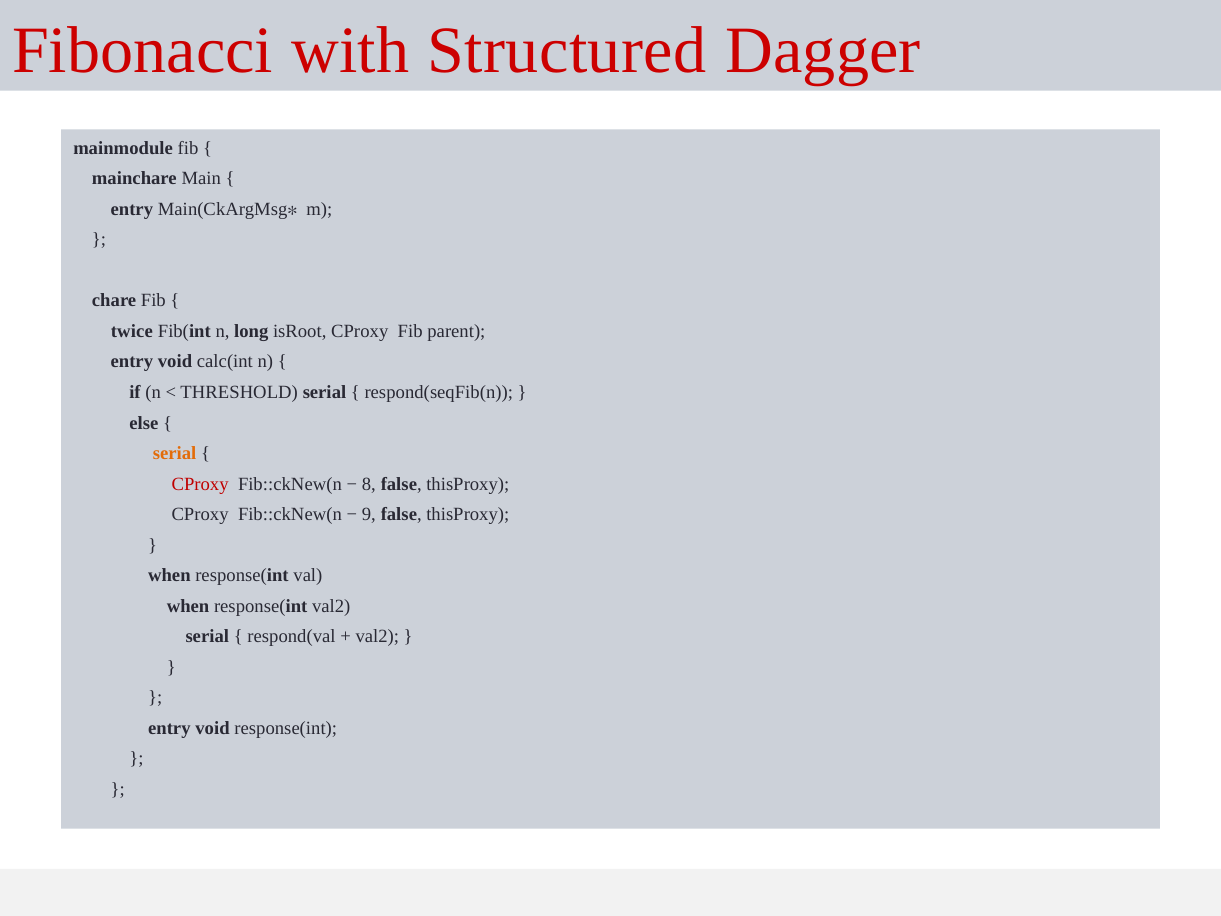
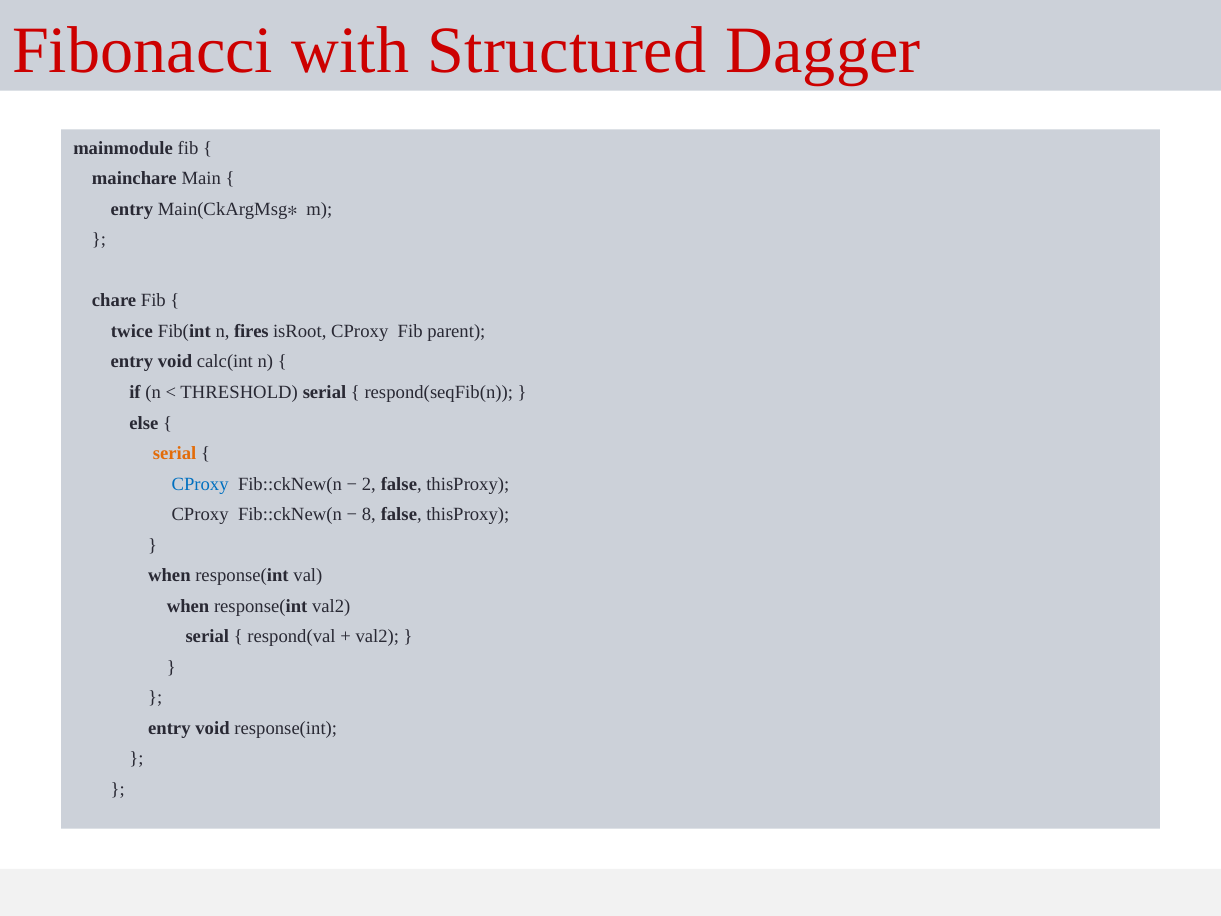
long: long -> fires
CProxy at (200, 484) colour: red -> blue
8: 8 -> 2
9: 9 -> 8
